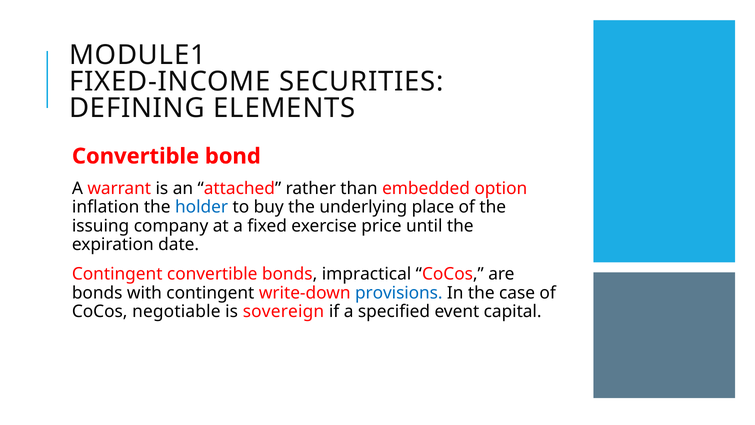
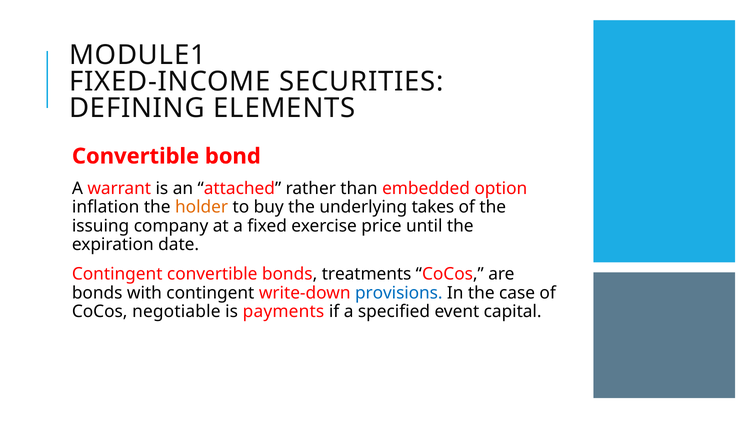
holder colour: blue -> orange
place: place -> takes
impractical: impractical -> treatments
sovereign: sovereign -> payments
